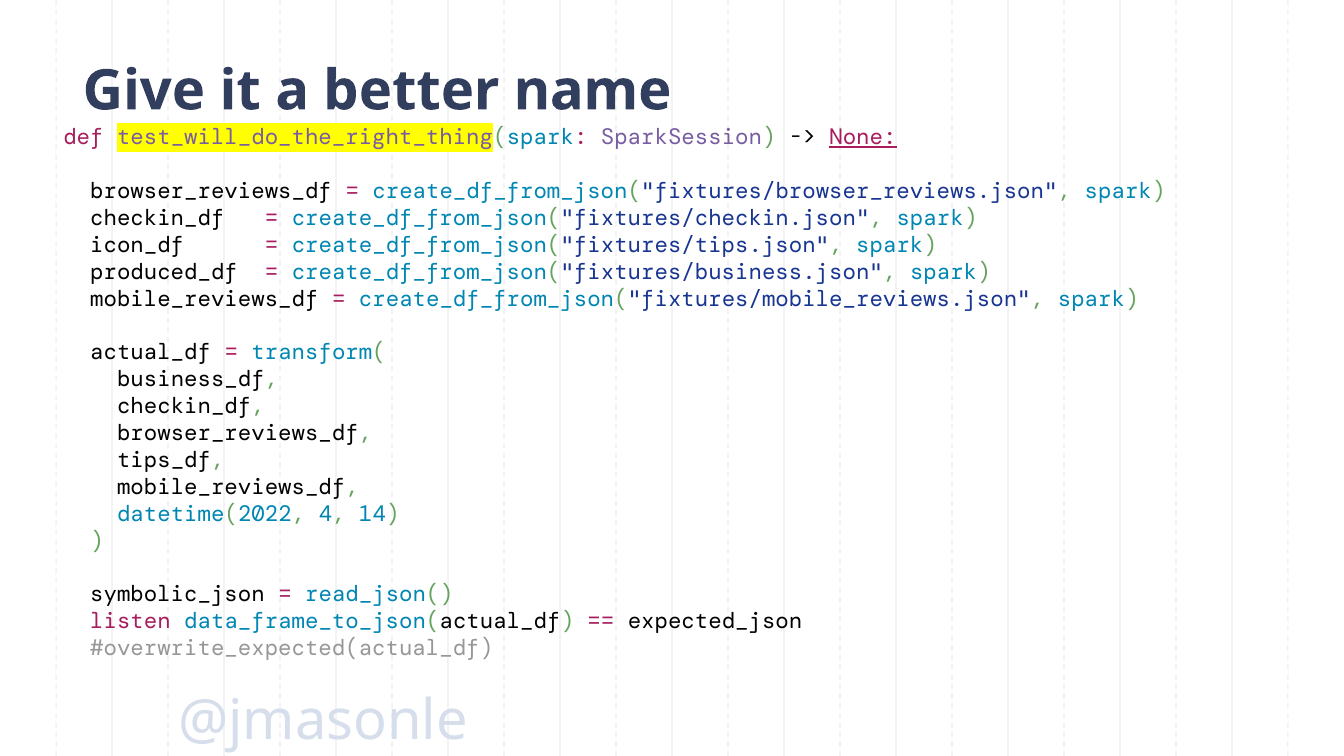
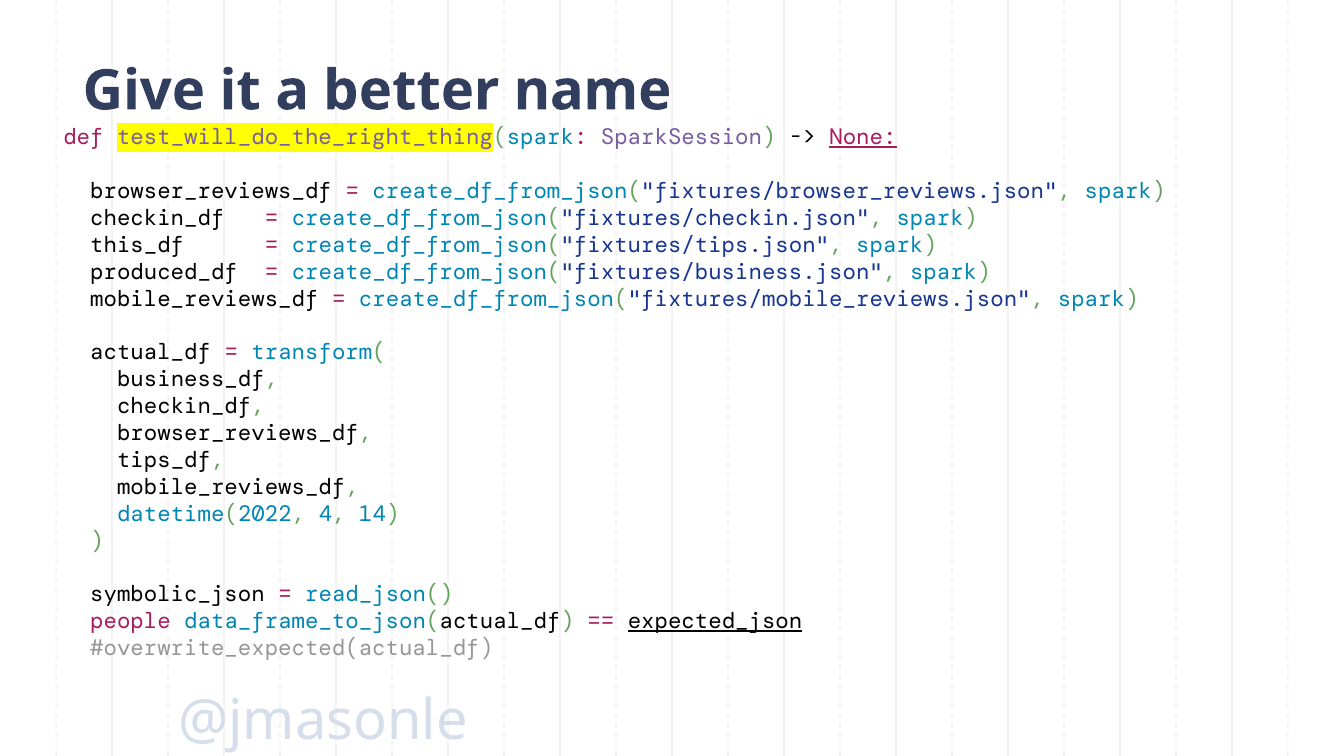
icon_df: icon_df -> this_df
listen: listen -> people
expected_json underline: none -> present
